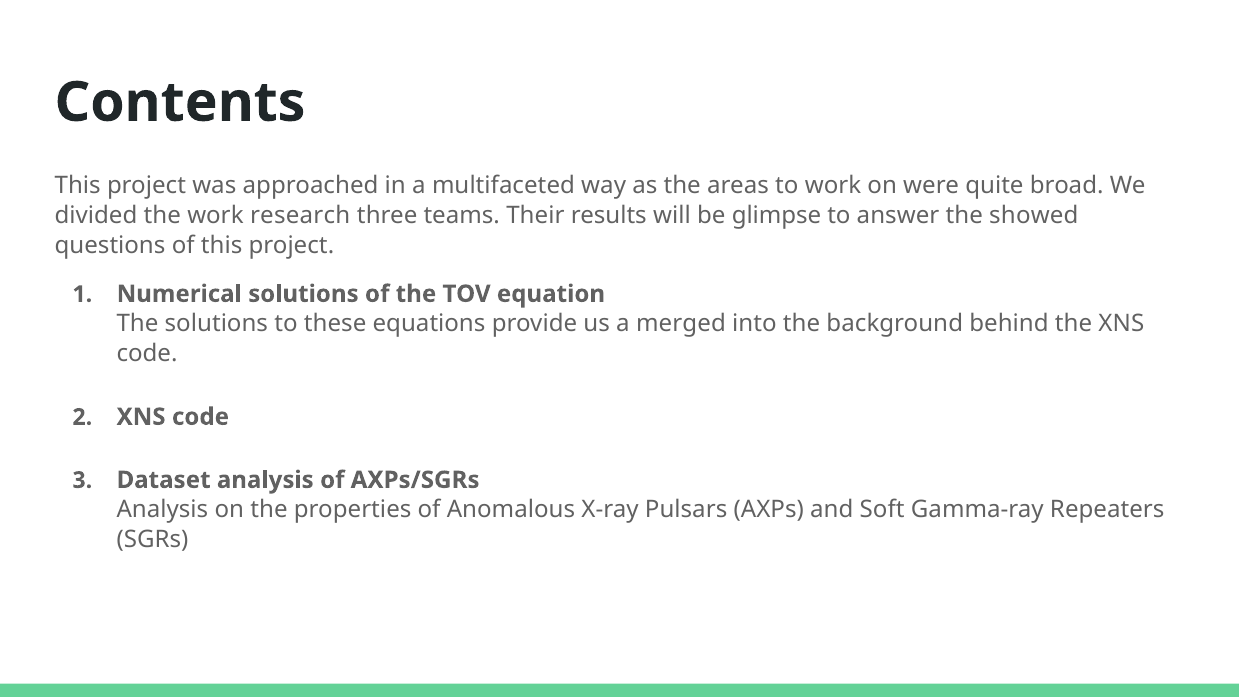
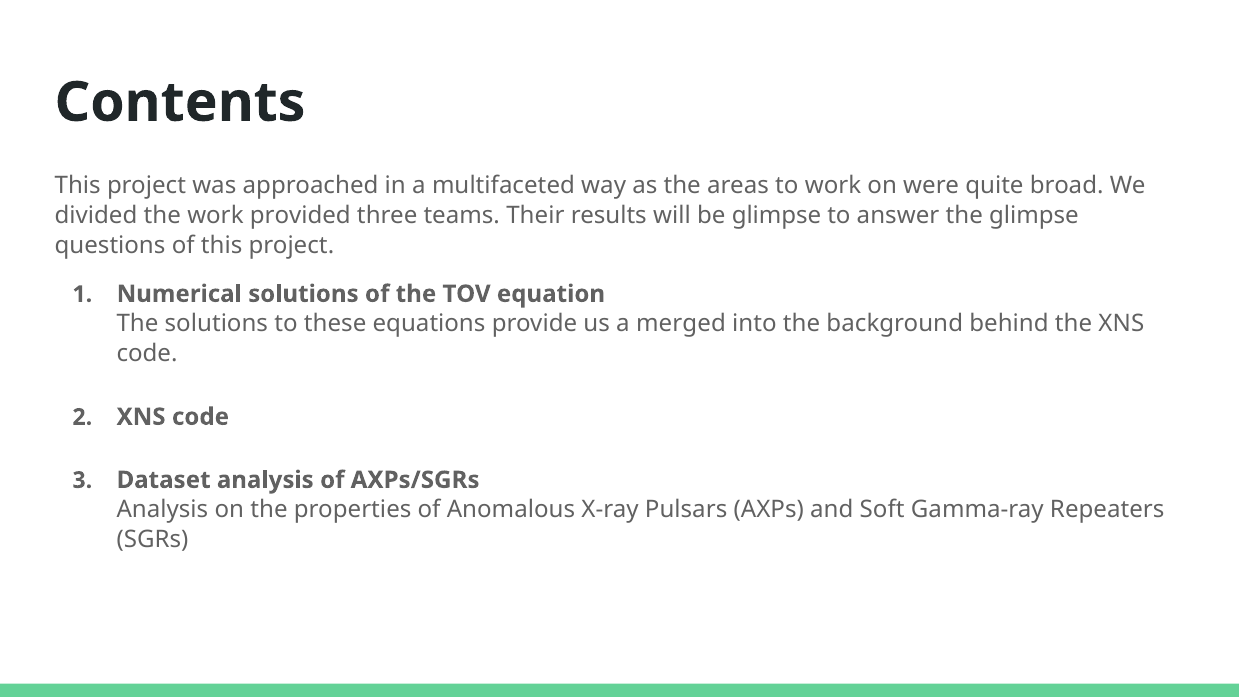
research: research -> provided
the showed: showed -> glimpse
